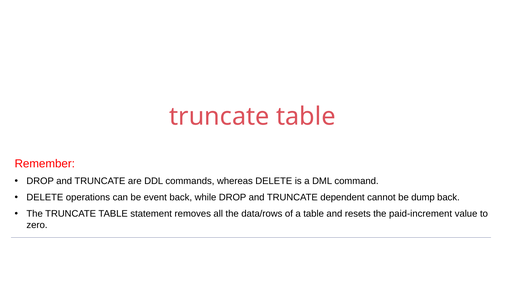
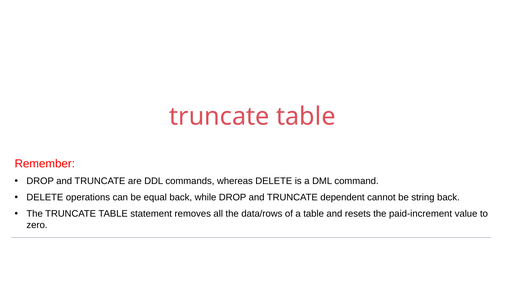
event: event -> equal
dump: dump -> string
